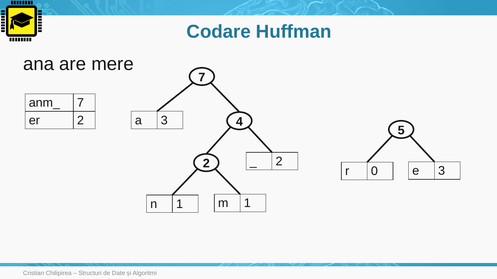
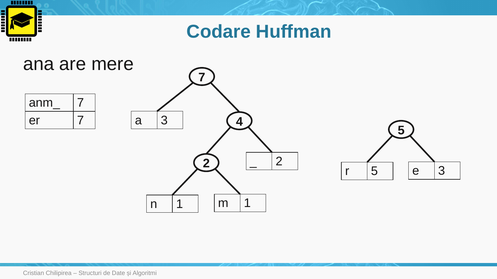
er 2: 2 -> 7
r 0: 0 -> 5
